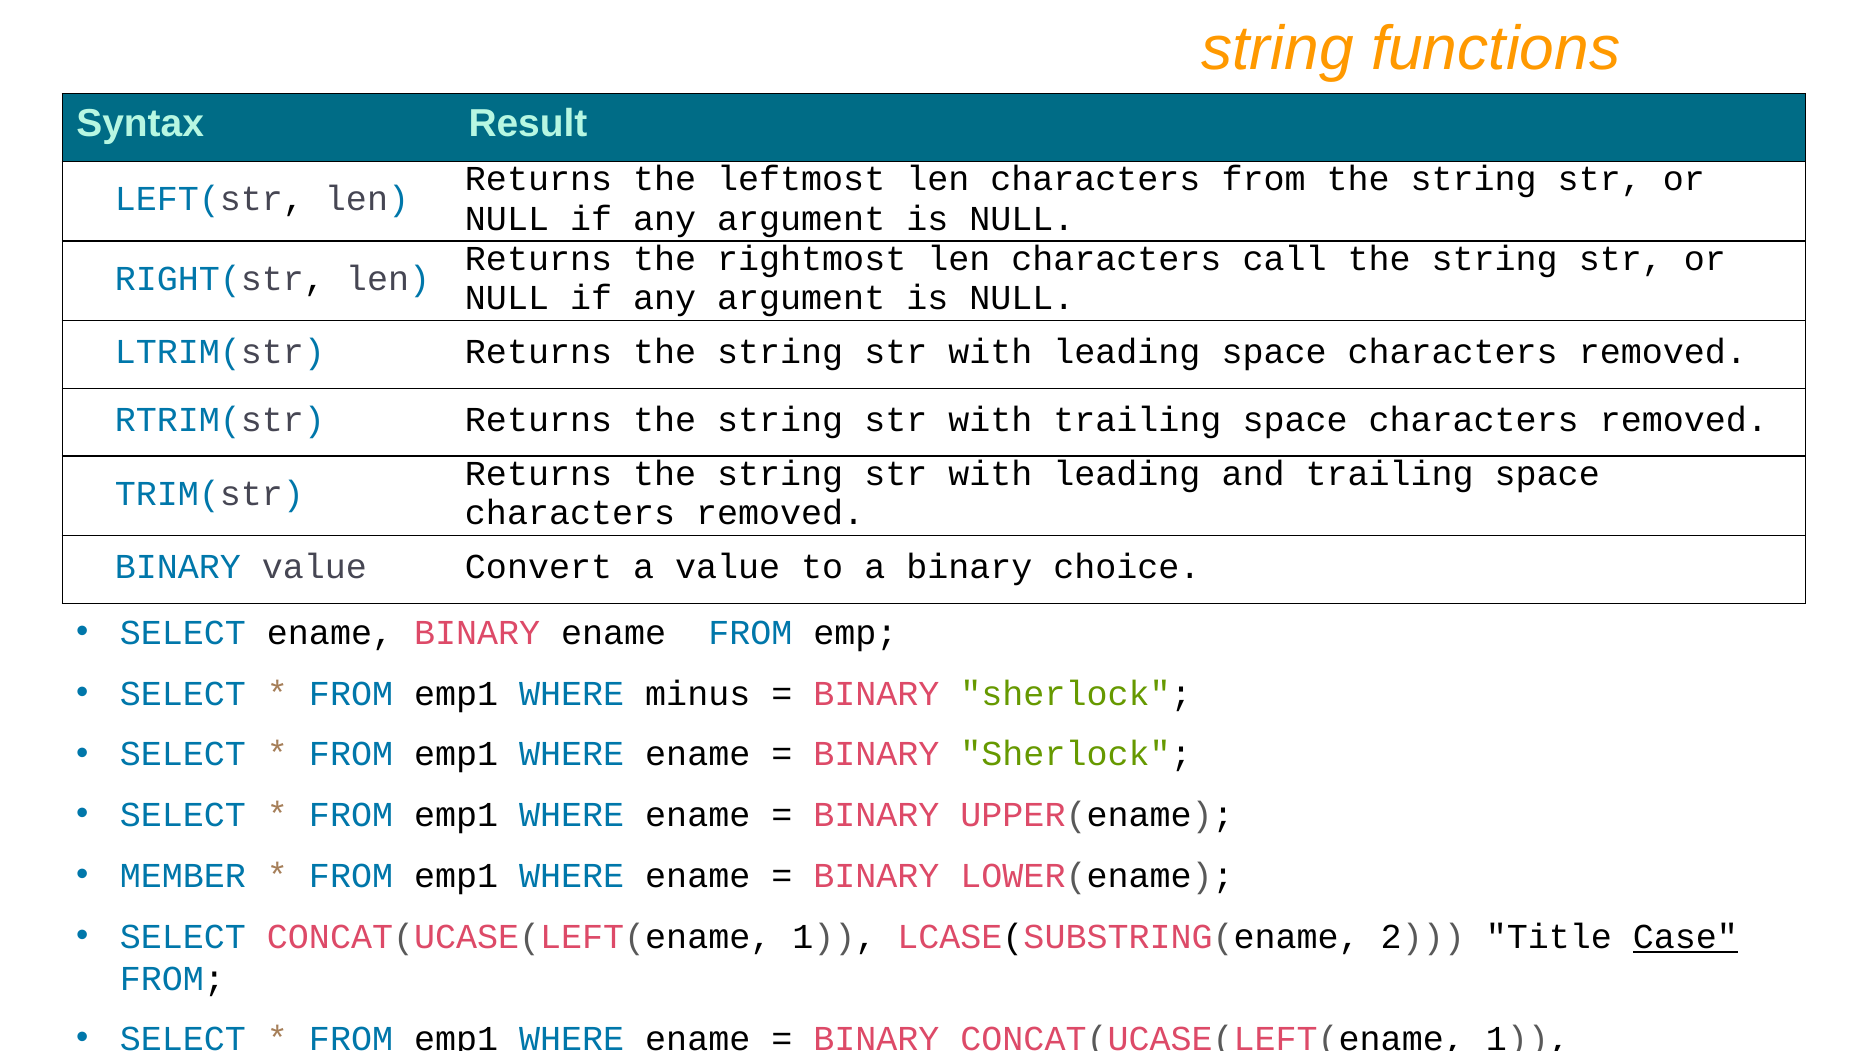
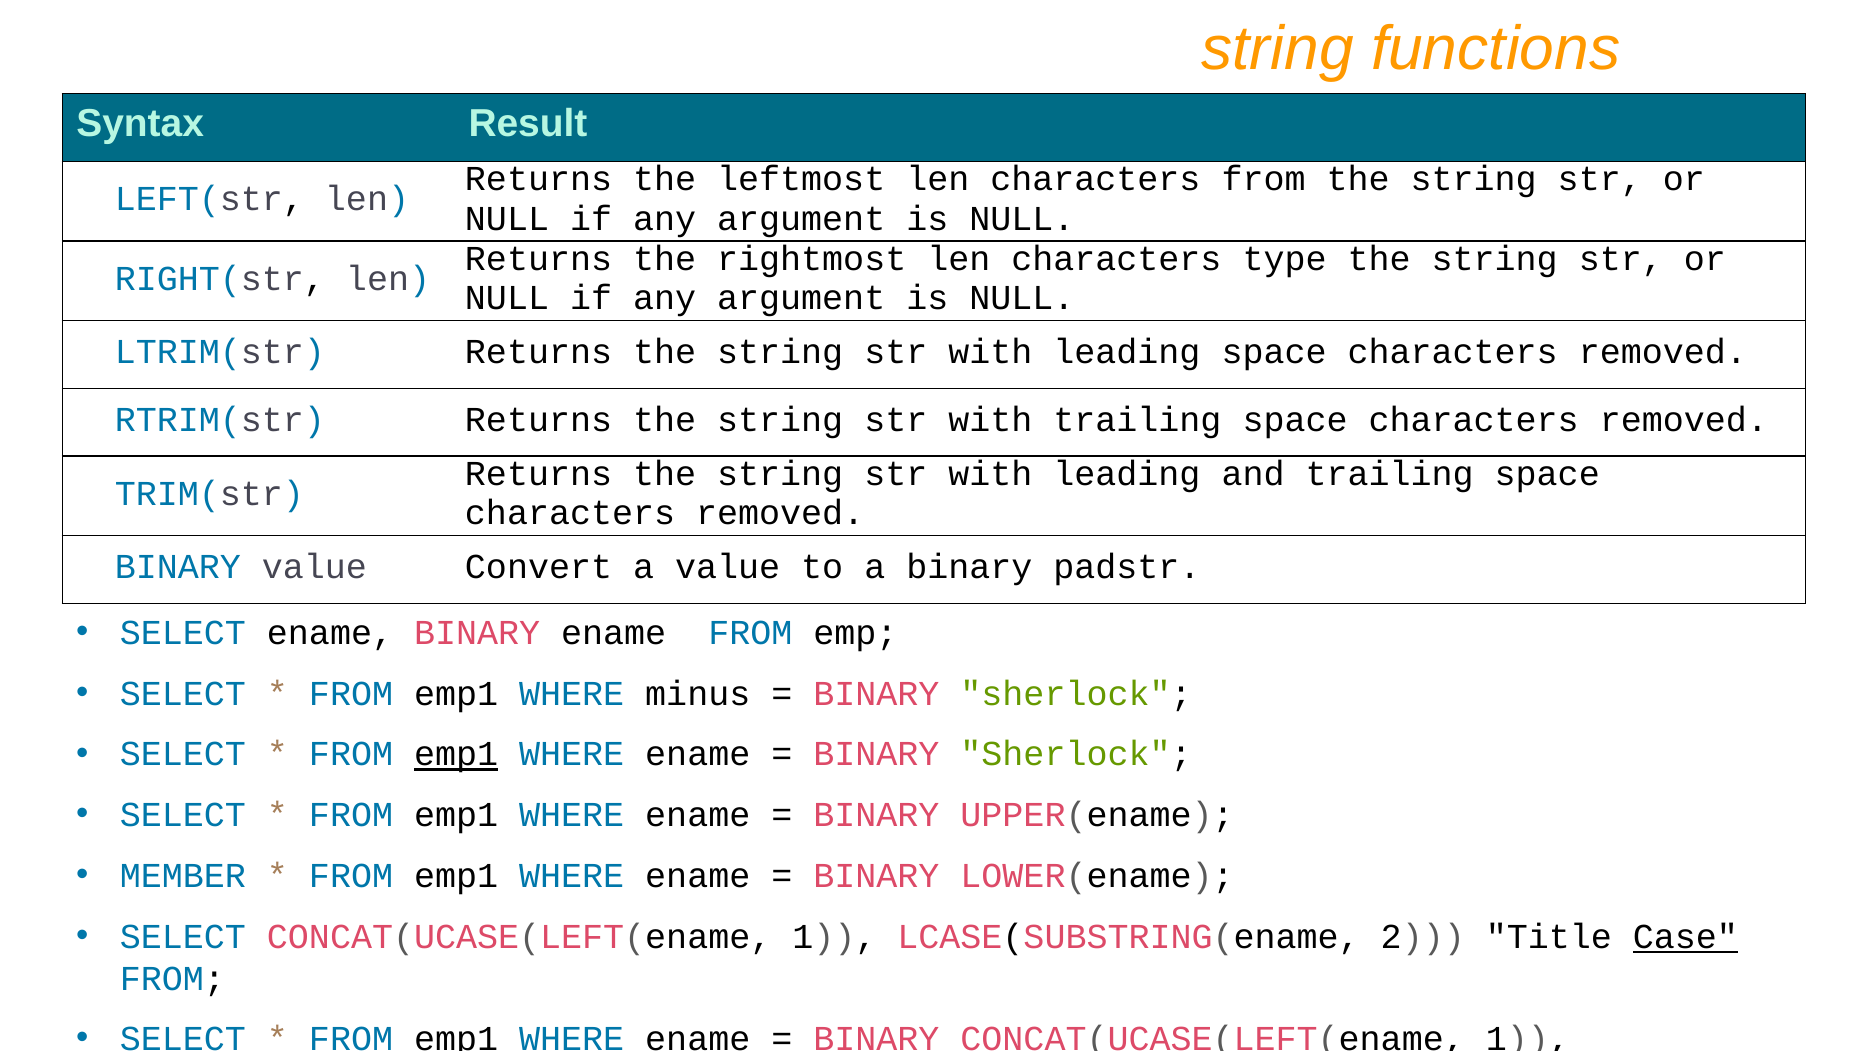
call: call -> type
choice: choice -> padstr
emp1 at (456, 754) underline: none -> present
